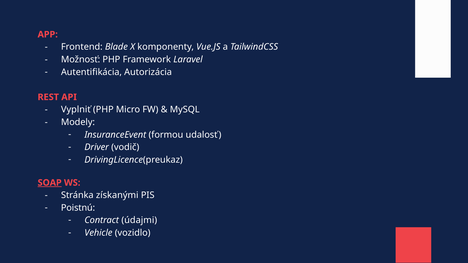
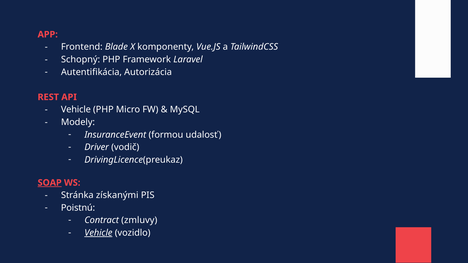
Možnosť: Možnosť -> Schopný
Vyplniť at (76, 110): Vyplniť -> Vehicle
údajmi: údajmi -> zmluvy
Vehicle at (98, 233) underline: none -> present
